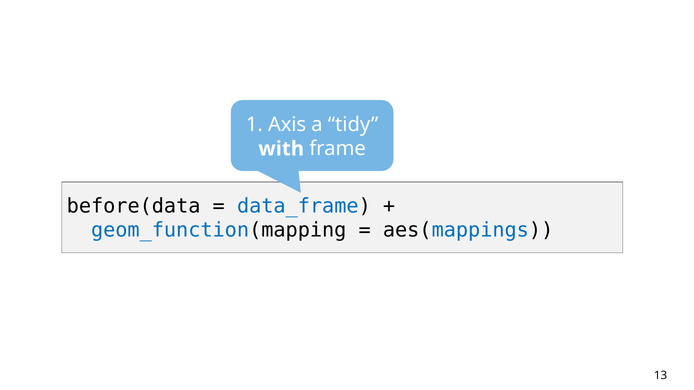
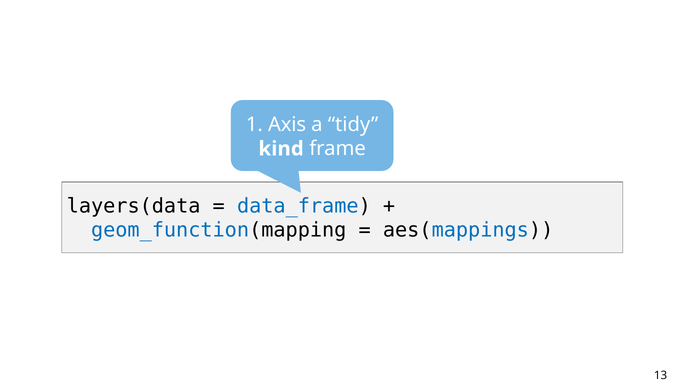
with: with -> kind
before(data: before(data -> layers(data
